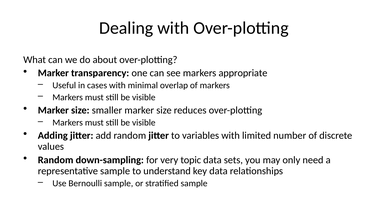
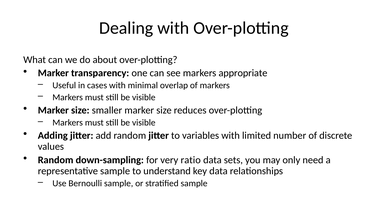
topic: topic -> ratio
